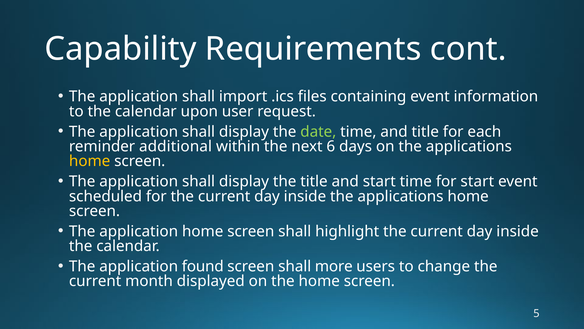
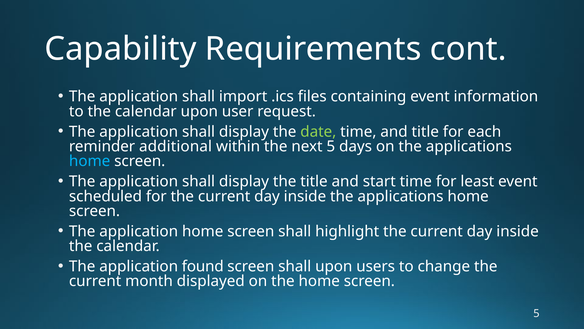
next 6: 6 -> 5
home at (90, 161) colour: yellow -> light blue
for start: start -> least
shall more: more -> upon
